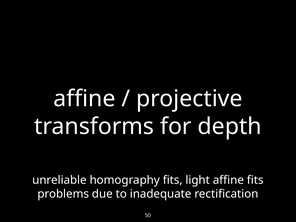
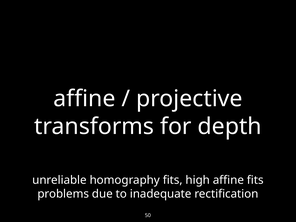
light: light -> high
